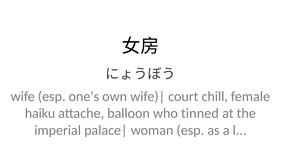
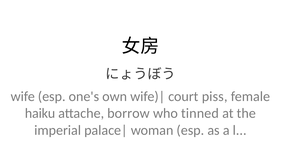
chill: chill -> piss
balloon: balloon -> borrow
